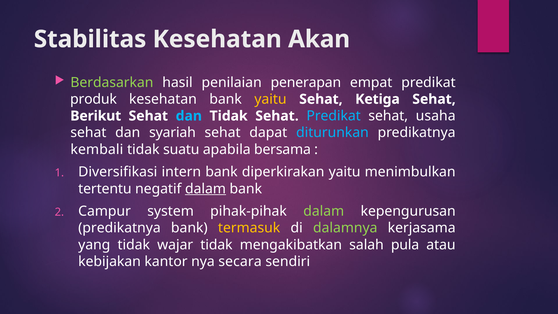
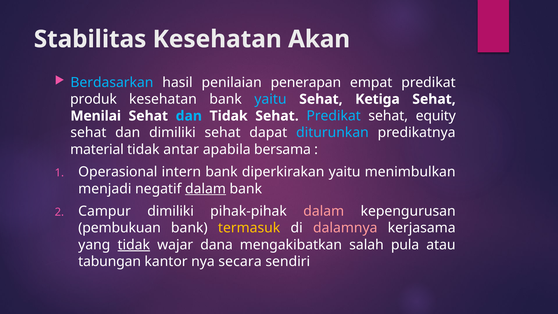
Berdasarkan colour: light green -> light blue
yaitu at (270, 99) colour: yellow -> light blue
Berikut: Berikut -> Menilai
usaha: usaha -> equity
dan syariah: syariah -> dimiliki
kembali: kembali -> material
suatu: suatu -> antar
Diversifikasi: Diversifikasi -> Operasional
tertentu: tertentu -> menjadi
Campur system: system -> dimiliki
dalam at (324, 211) colour: light green -> pink
predikatnya at (119, 228): predikatnya -> pembukuan
dalamnya colour: light green -> pink
tidak at (134, 245) underline: none -> present
wajar tidak: tidak -> dana
kebijakan: kebijakan -> tabungan
